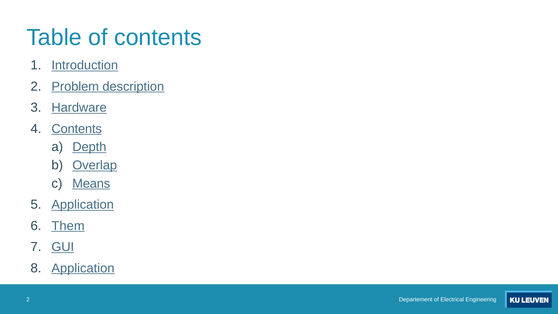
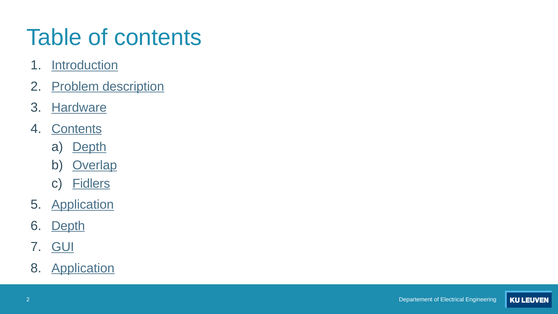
Means: Means -> Fidlers
Them at (68, 226): Them -> Depth
